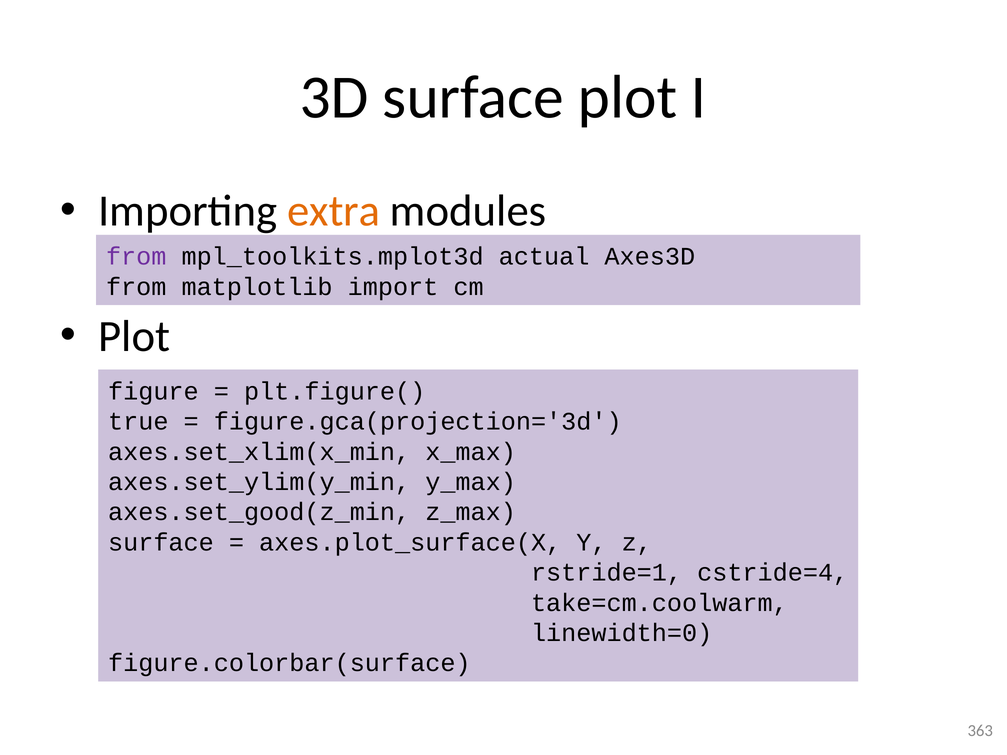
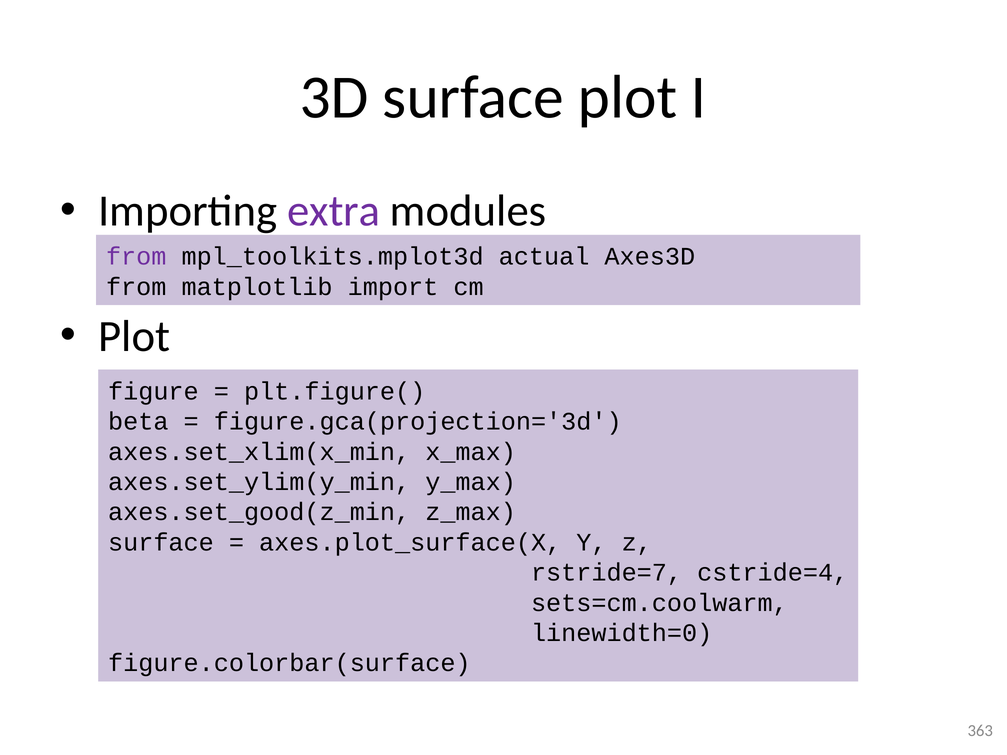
extra colour: orange -> purple
true: true -> beta
rstride=1: rstride=1 -> rstride=7
take=cm.coolwarm: take=cm.coolwarm -> sets=cm.coolwarm
